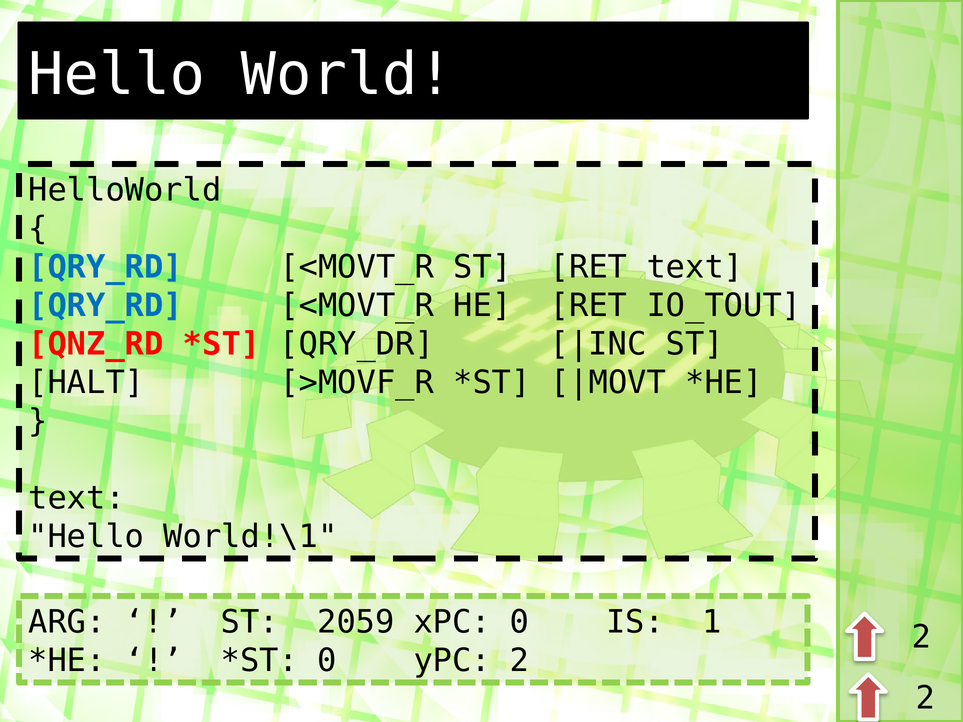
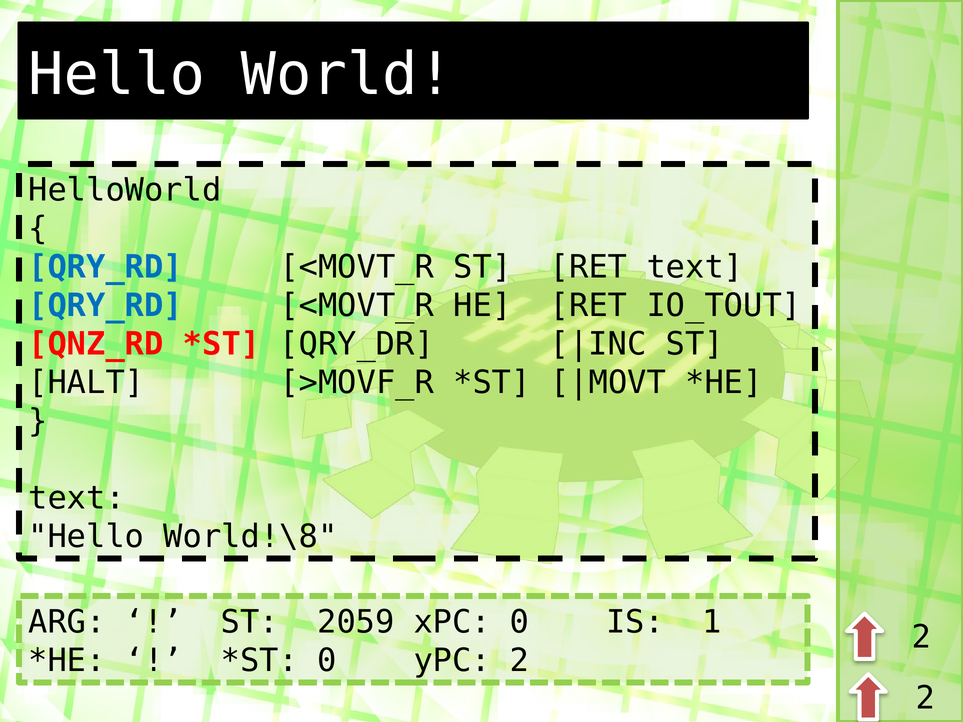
World!\1: World!\1 -> World!\8
